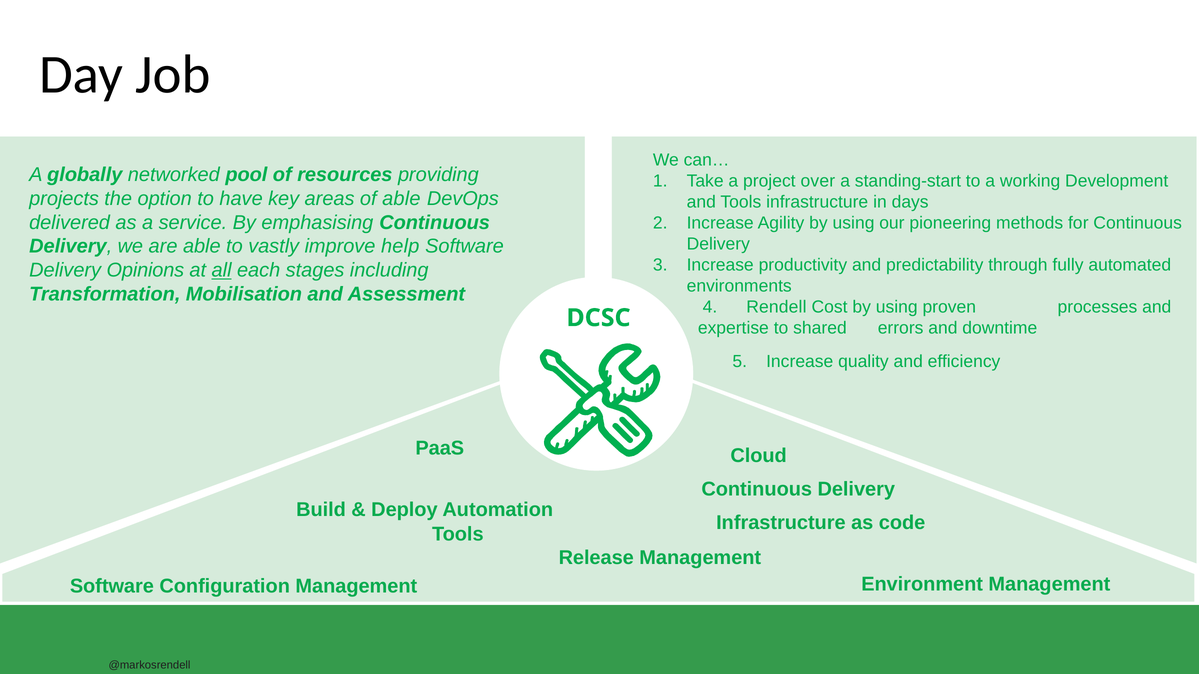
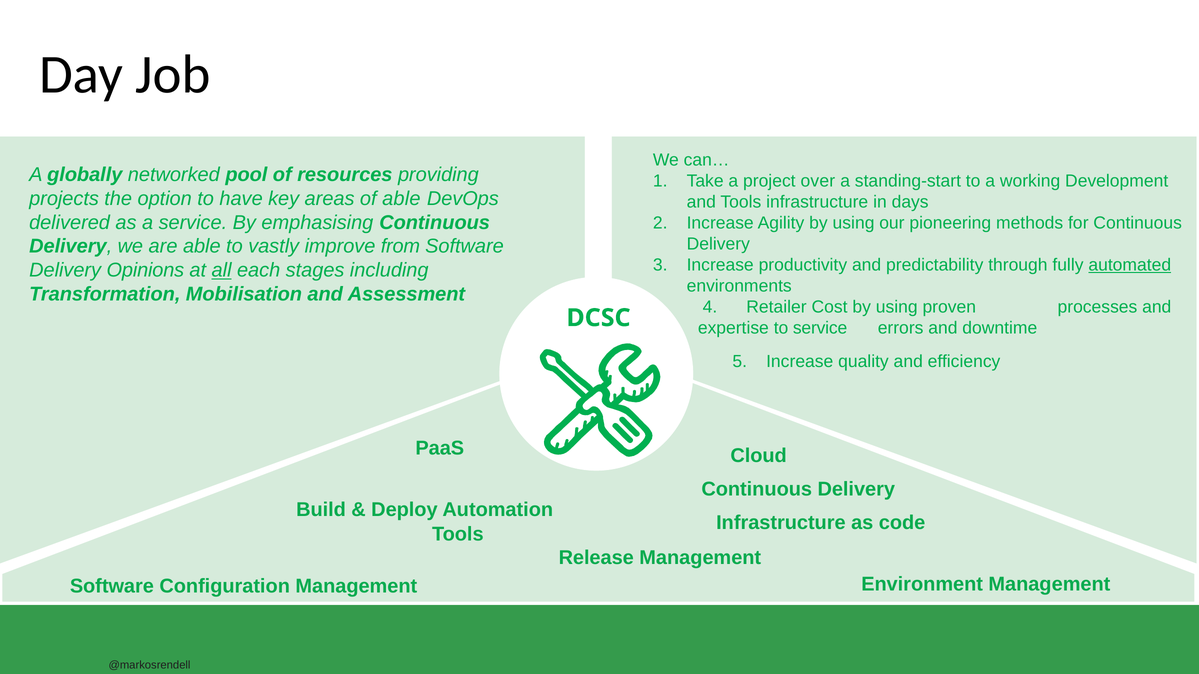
help: help -> from
automated underline: none -> present
Rendell: Rendell -> Retailer
to shared: shared -> service
